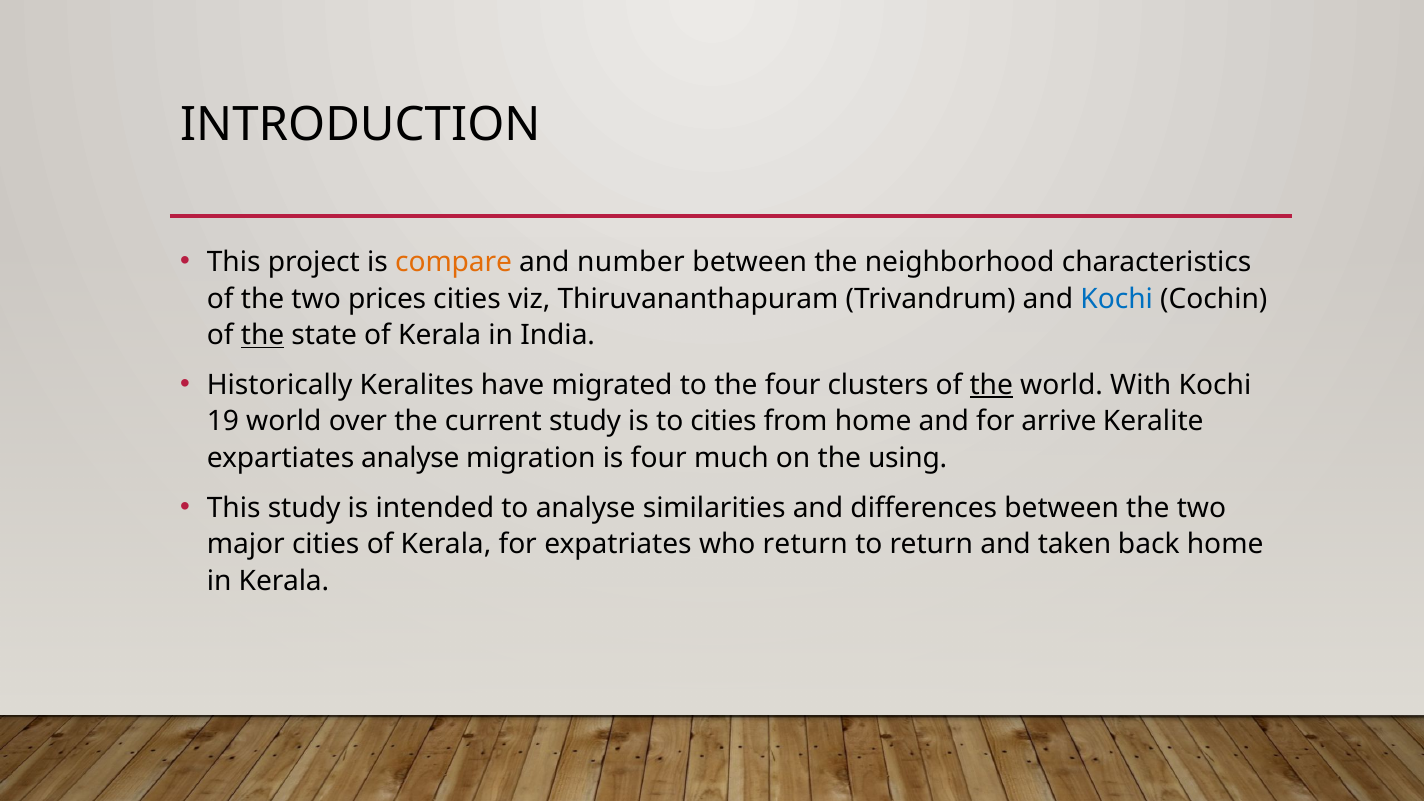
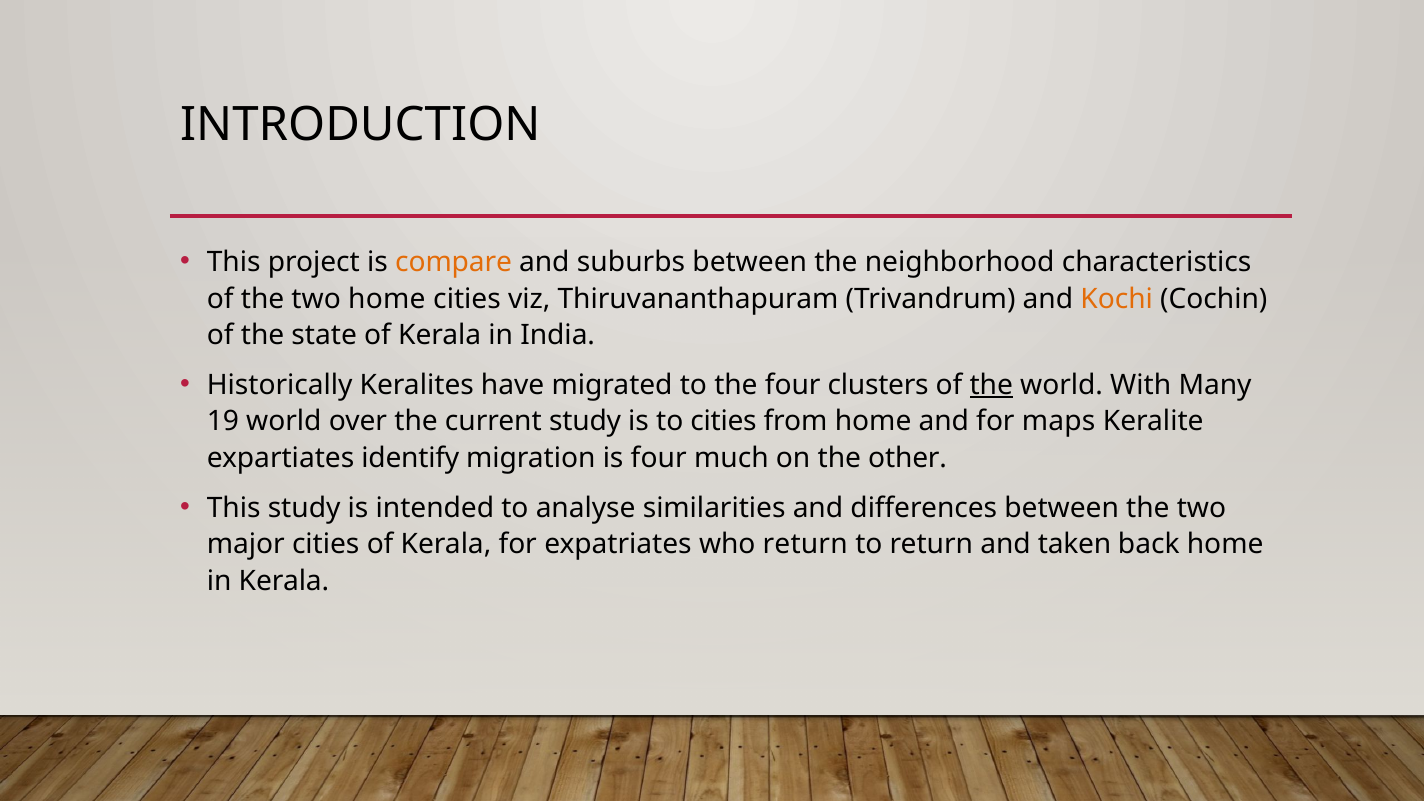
number: number -> suburbs
two prices: prices -> home
Kochi at (1117, 299) colour: blue -> orange
the at (263, 335) underline: present -> none
With Kochi: Kochi -> Many
arrive: arrive -> maps
expartiates analyse: analyse -> identify
using: using -> other
